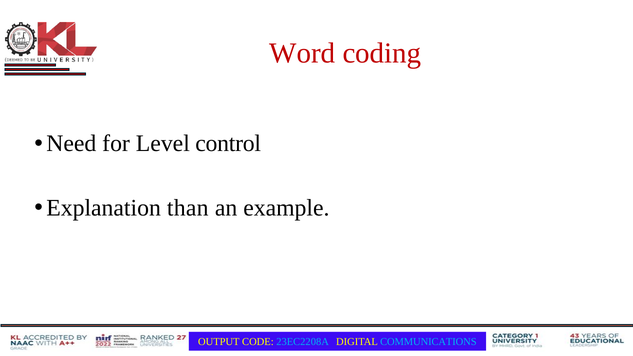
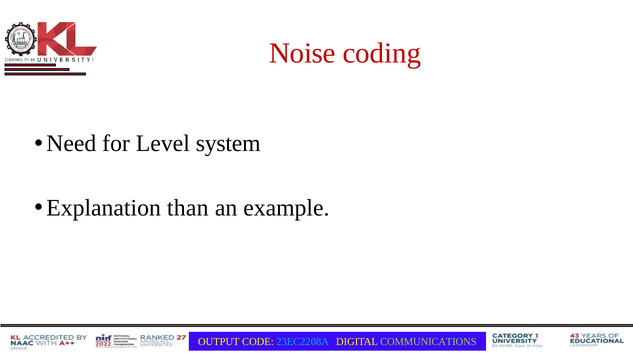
Word: Word -> Noise
control: control -> system
COMMUNICATIONS colour: light blue -> light green
